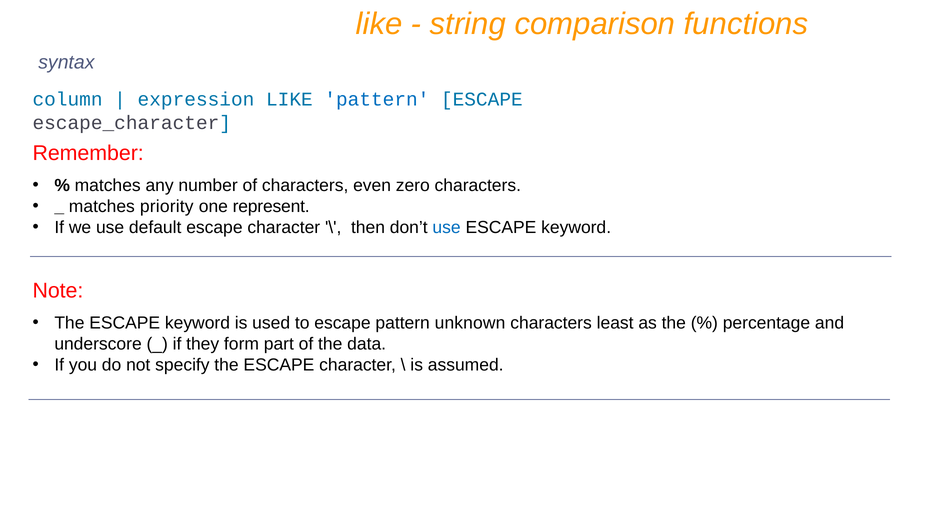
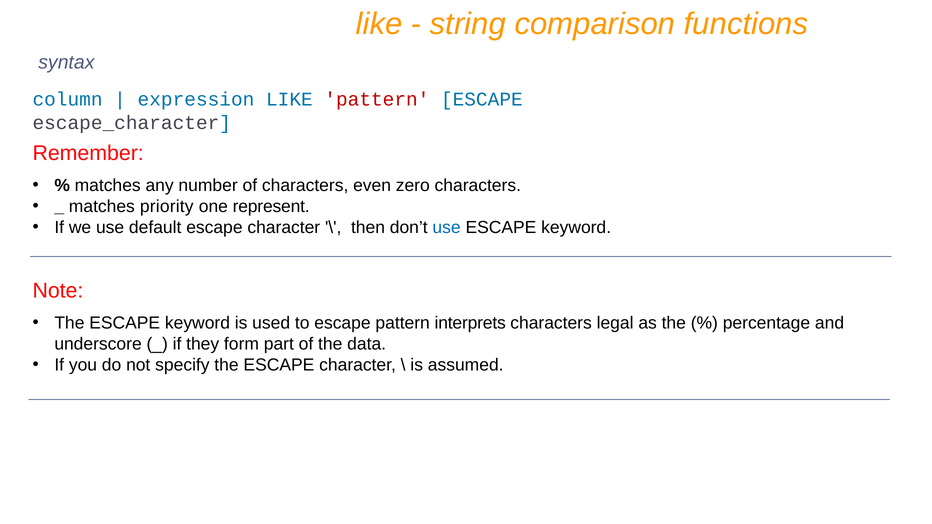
pattern at (377, 99) colour: blue -> red
unknown: unknown -> interprets
least: least -> legal
